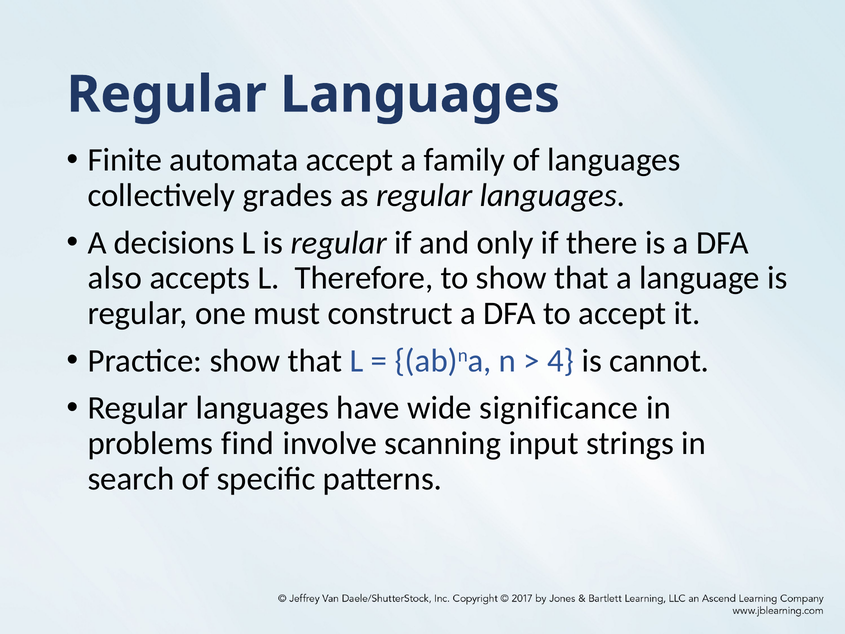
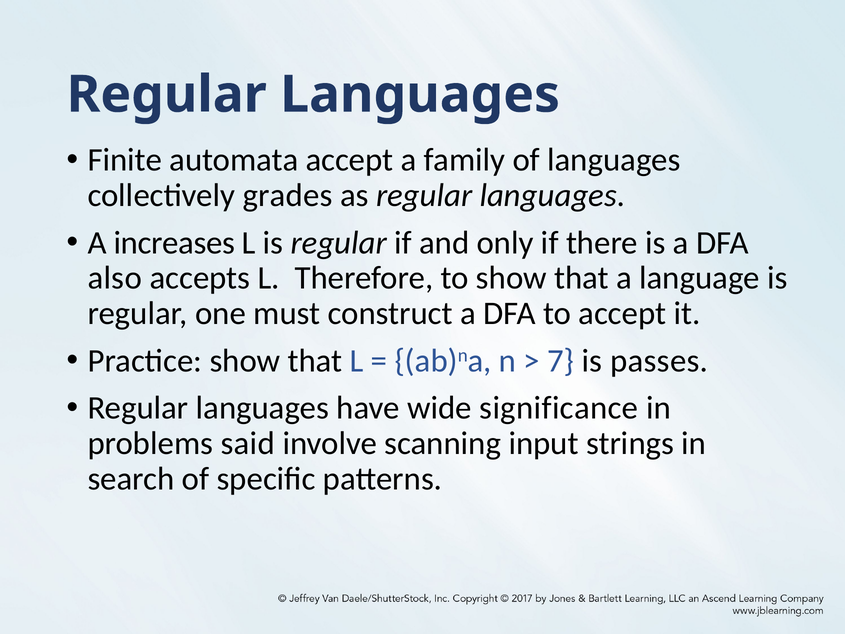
decisions: decisions -> increases
4: 4 -> 7
cannot: cannot -> passes
find: find -> said
